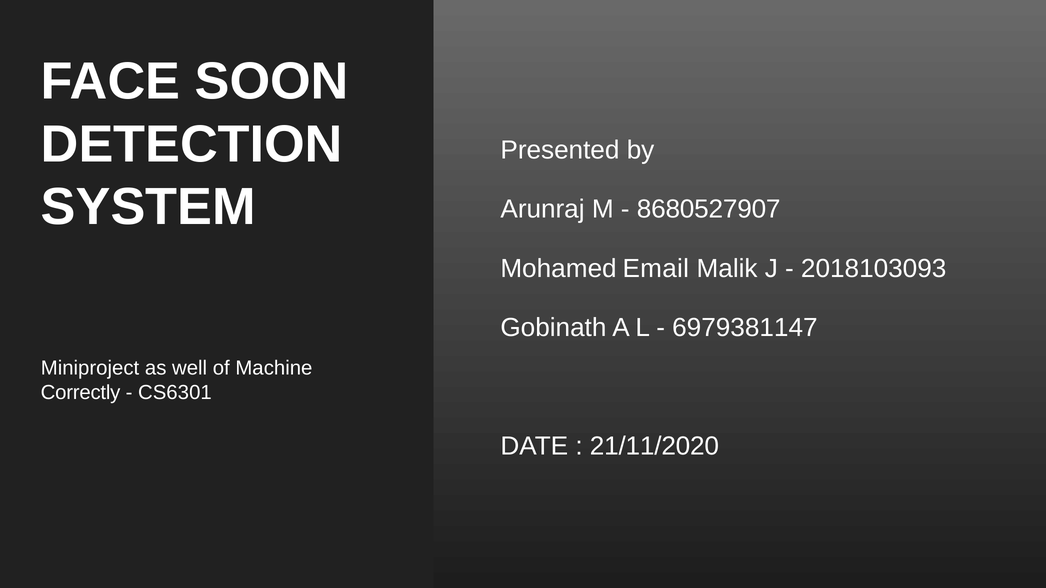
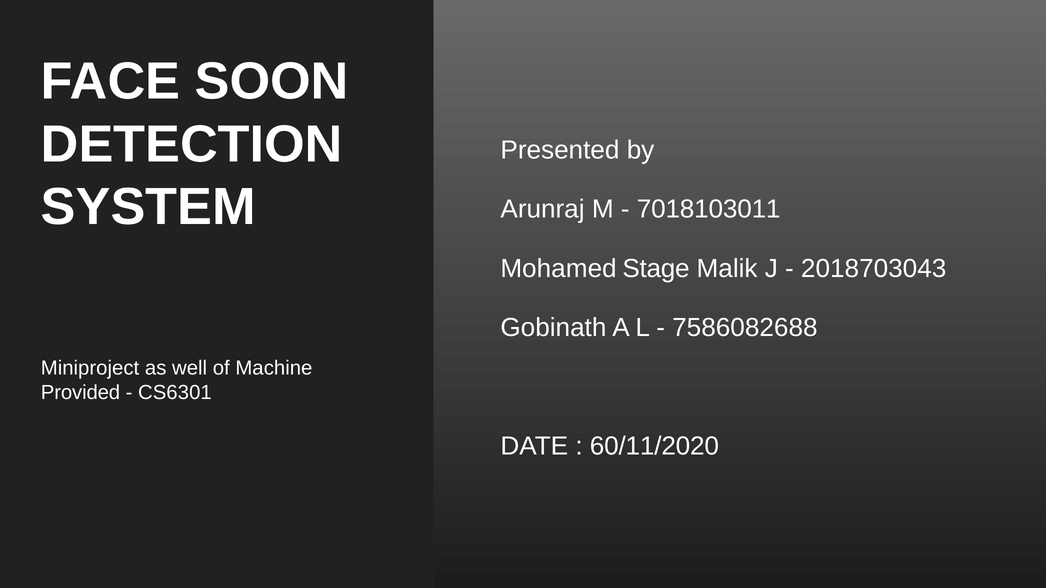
8680527907: 8680527907 -> 7018103011
Email: Email -> Stage
2018103093: 2018103093 -> 2018703043
6979381147: 6979381147 -> 7586082688
Correctly: Correctly -> Provided
21/11/2020: 21/11/2020 -> 60/11/2020
